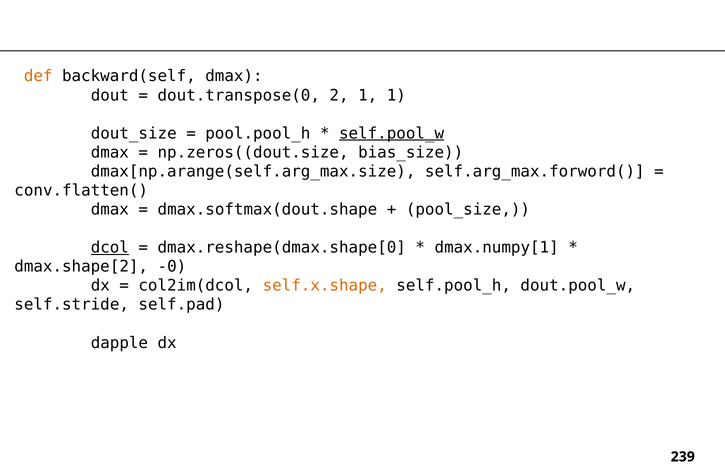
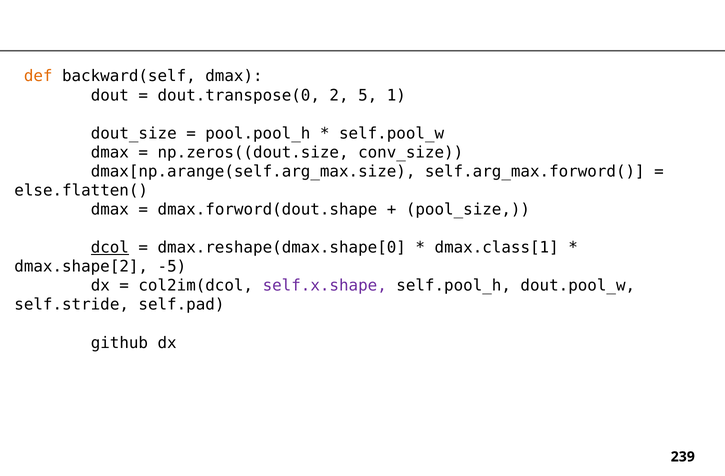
2 1: 1 -> 5
self.pool_w underline: present -> none
bias_size: bias_size -> conv_size
conv.flatten(: conv.flatten( -> else.flatten(
dmax.softmax(dout.shape: dmax.softmax(dout.shape -> dmax.forword(dout.shape
dmax.numpy[1: dmax.numpy[1 -> dmax.class[1
-0: -0 -> -5
self.x.shape colour: orange -> purple
dapple: dapple -> github
